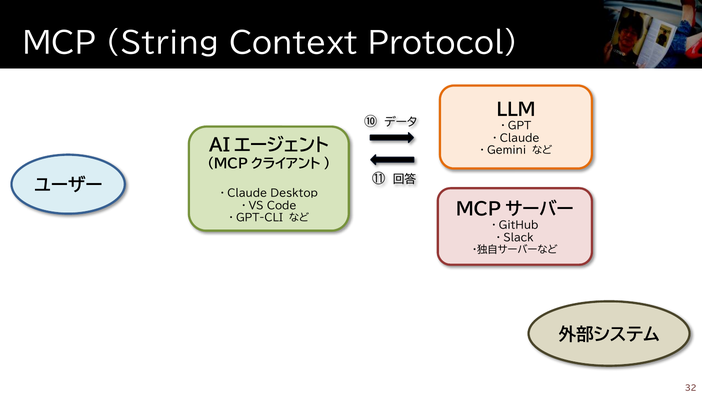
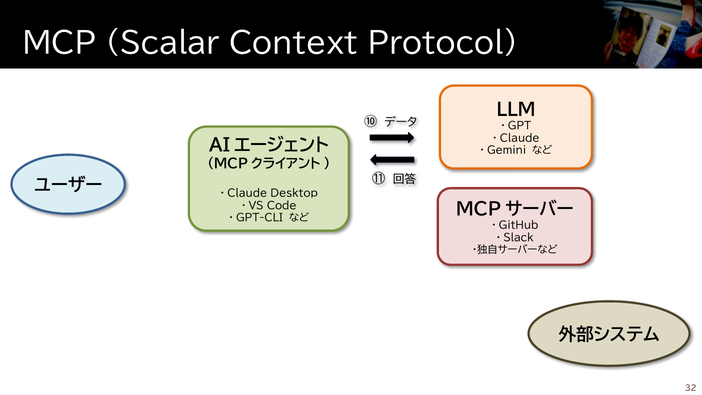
String: String -> Scalar
